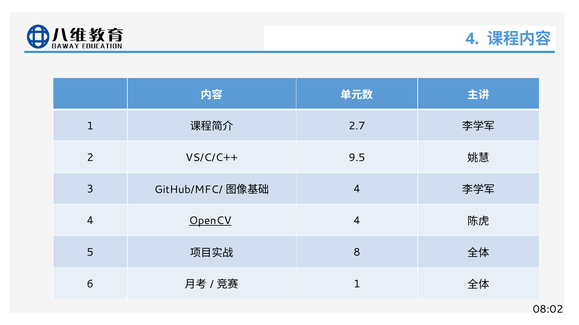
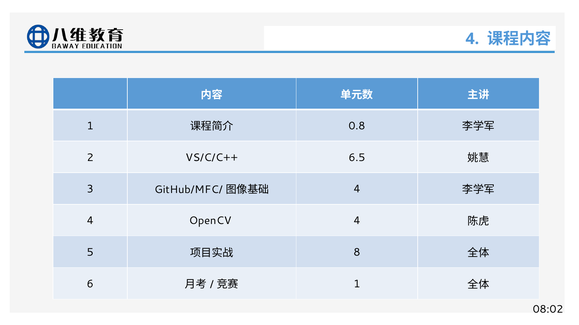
2.7: 2.7 -> 0.8
9.5: 9.5 -> 6.5
OpenCV underline: present -> none
